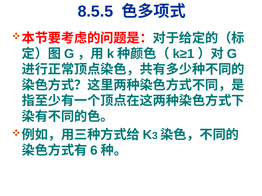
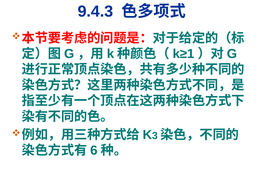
8.5.5: 8.5.5 -> 9.4.3
